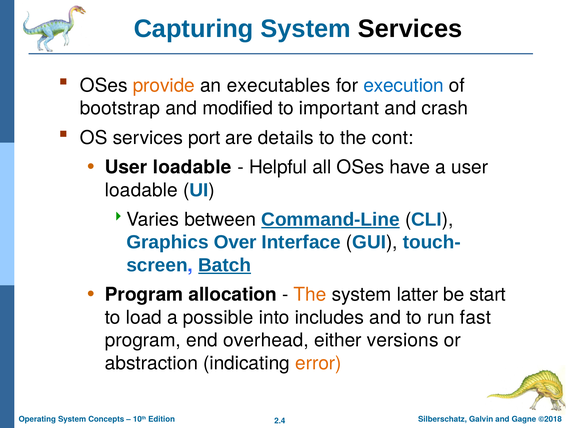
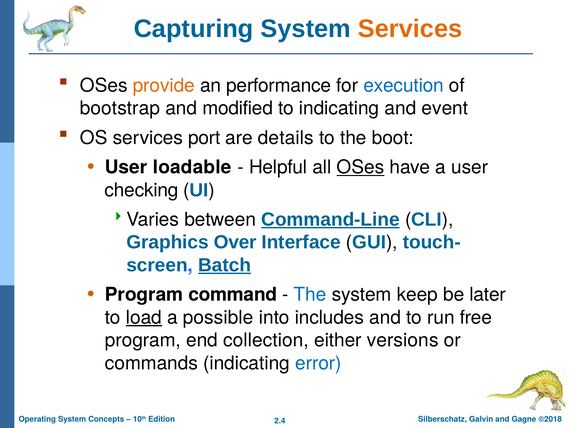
Services at (410, 29) colour: black -> orange
executables: executables -> performance
to important: important -> indicating
crash: crash -> event
cont: cont -> boot
OSes at (360, 167) underline: none -> present
loadable at (141, 190): loadable -> checking
allocation: allocation -> command
The at (310, 295) colour: orange -> blue
latter: latter -> keep
start: start -> later
load underline: none -> present
fast: fast -> free
overhead: overhead -> collection
abstraction: abstraction -> commands
error colour: orange -> blue
